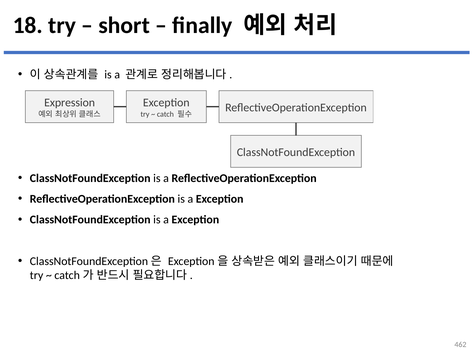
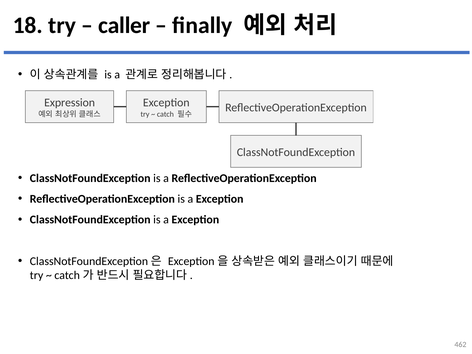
short: short -> caller
